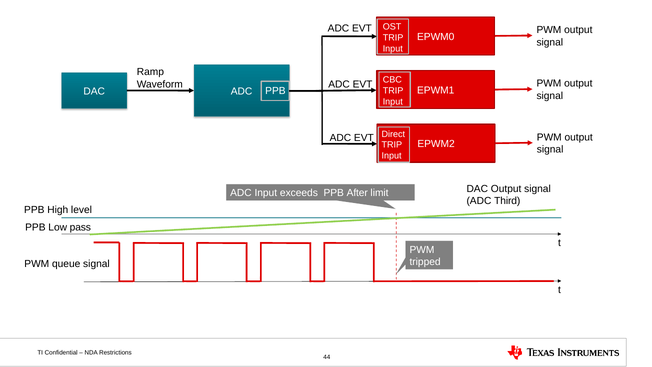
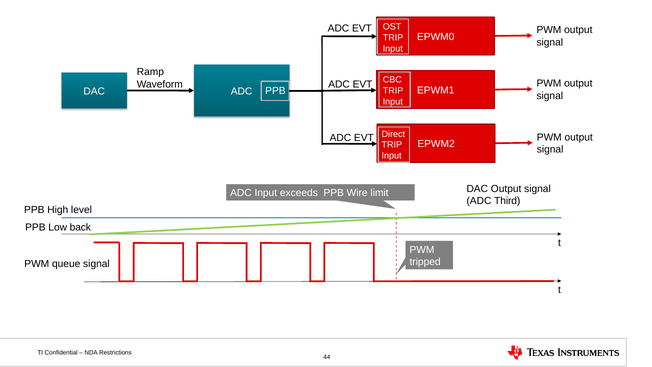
After: After -> Wire
pass: pass -> back
